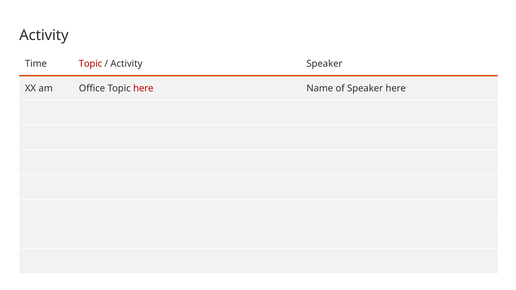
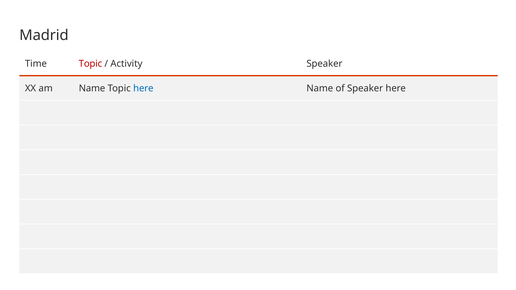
Activity at (44, 35): Activity -> Madrid
am Office: Office -> Name
here at (143, 88) colour: red -> blue
